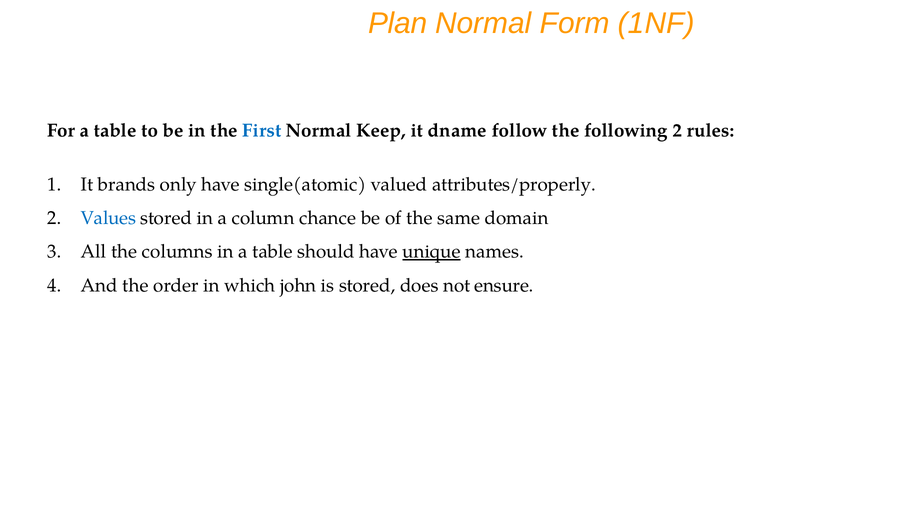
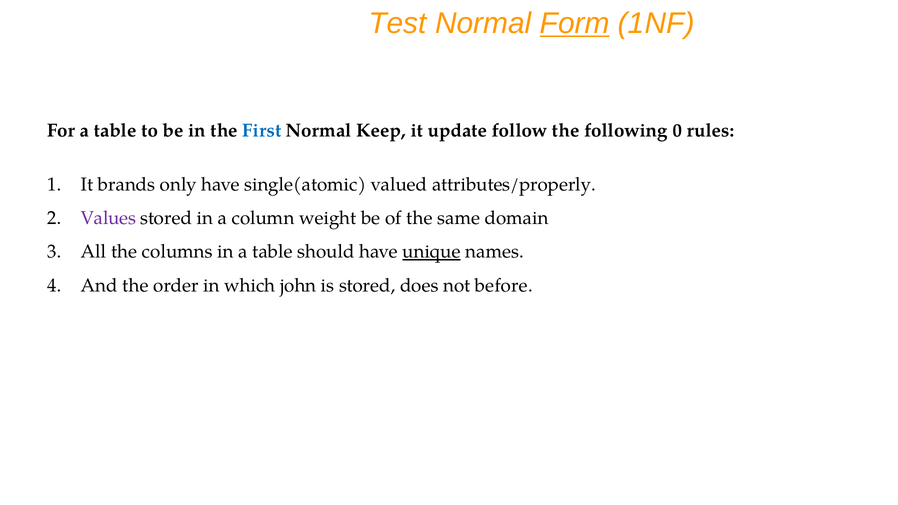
Plan: Plan -> Test
Form underline: none -> present
dname: dname -> update
following 2: 2 -> 0
Values colour: blue -> purple
chance: chance -> weight
ensure: ensure -> before
